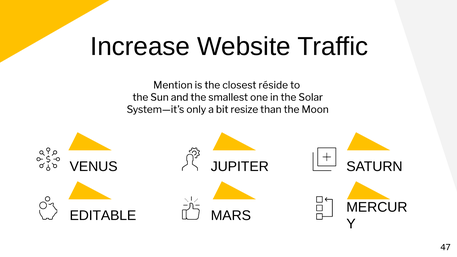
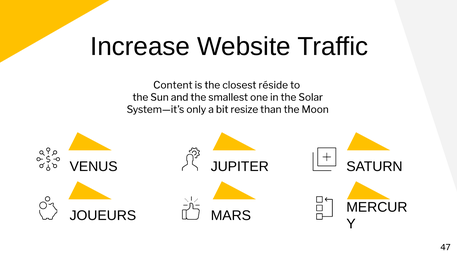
Mention: Mention -> Content
EDITABLE: EDITABLE -> JOUEURS
